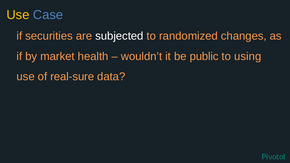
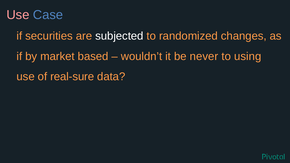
Use at (18, 15) colour: yellow -> pink
health: health -> based
public: public -> never
